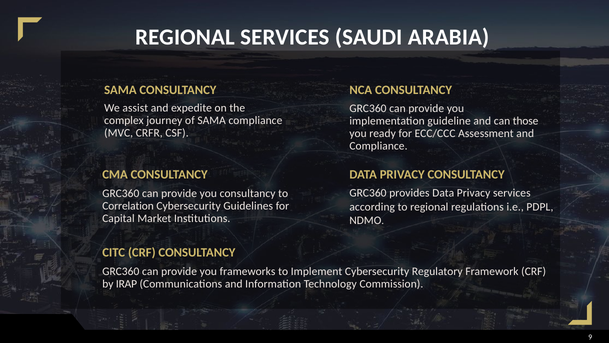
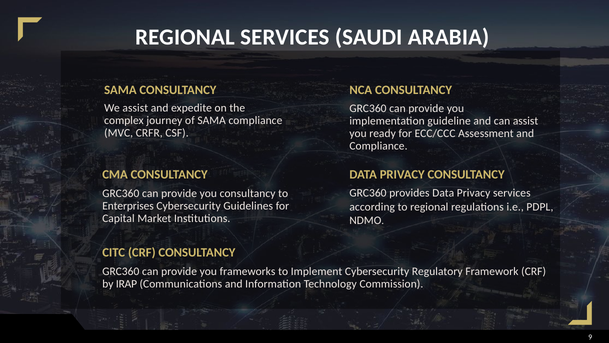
can those: those -> assist
Correlation: Correlation -> Enterprises
